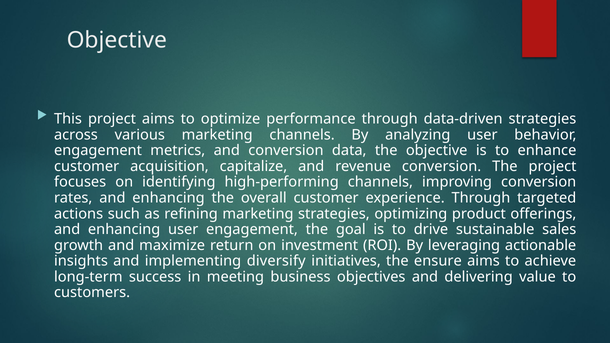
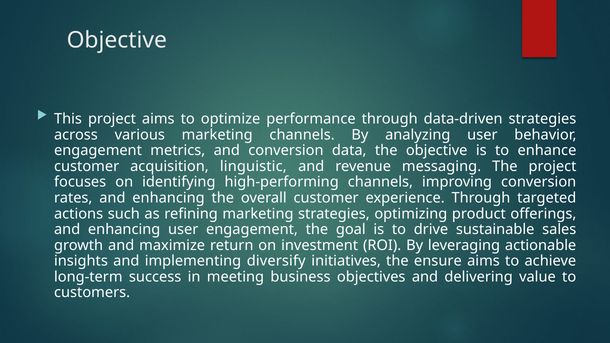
capitalize: capitalize -> linguistic
revenue conversion: conversion -> messaging
